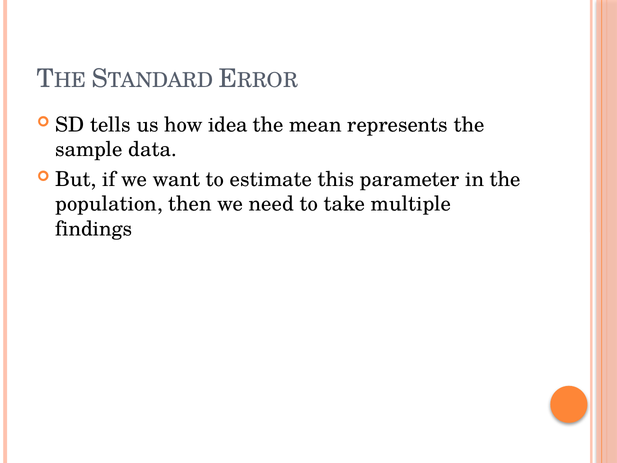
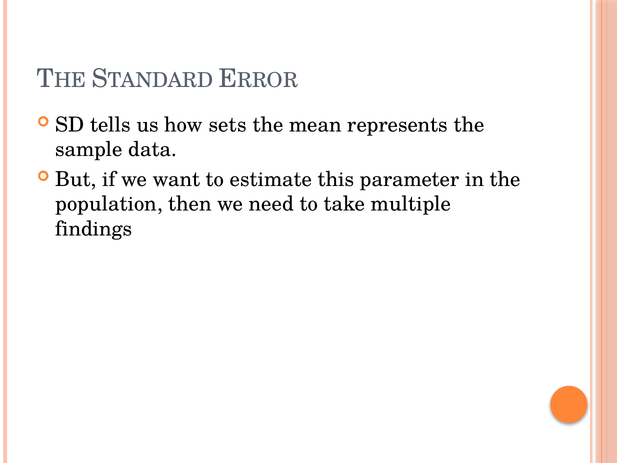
idea: idea -> sets
